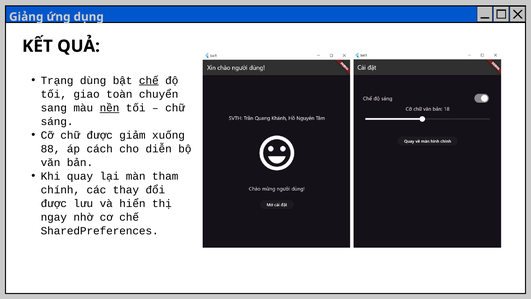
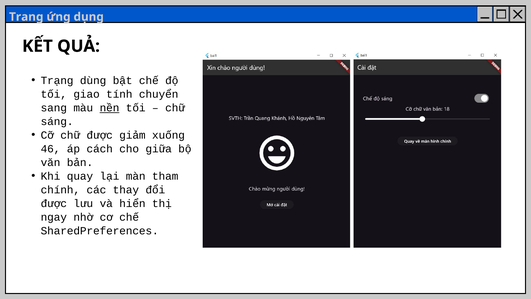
Giảng: Giảng -> Trang
chế at (149, 80) underline: present -> none
toàn: toàn -> tính
88: 88 -> 46
diễn: diễn -> giữa
